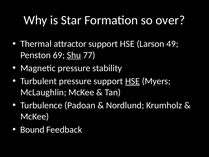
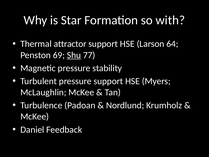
over: over -> with
49: 49 -> 64
HSE at (132, 81) underline: present -> none
Bound: Bound -> Daniel
